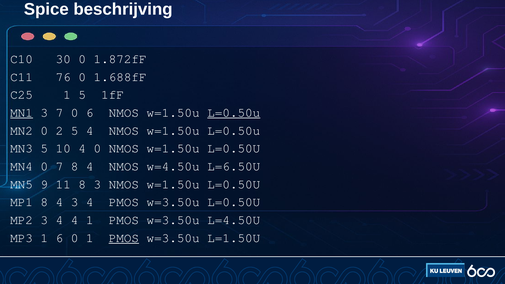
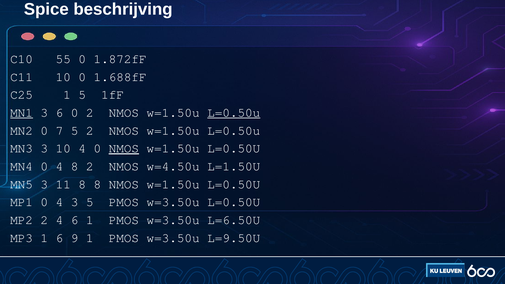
30: 30 -> 55
C11 76: 76 -> 10
3 7: 7 -> 6
0 6: 6 -> 2
2: 2 -> 7
5 4: 4 -> 2
MN3 5: 5 -> 3
NMOS at (124, 148) underline: none -> present
MN4 0 7: 7 -> 4
4 at (90, 166): 4 -> 2
L=6.50U: L=6.50U -> L=1.50U
MN5 9: 9 -> 3
8 3: 3 -> 8
MP1 8: 8 -> 0
4 3 4: 4 -> 5
MP2 3: 3 -> 2
4 4: 4 -> 6
L=4.50U: L=4.50U -> L=6.50U
6 0: 0 -> 9
PMOS at (124, 238) underline: present -> none
L=1.50U: L=1.50U -> L=9.50U
